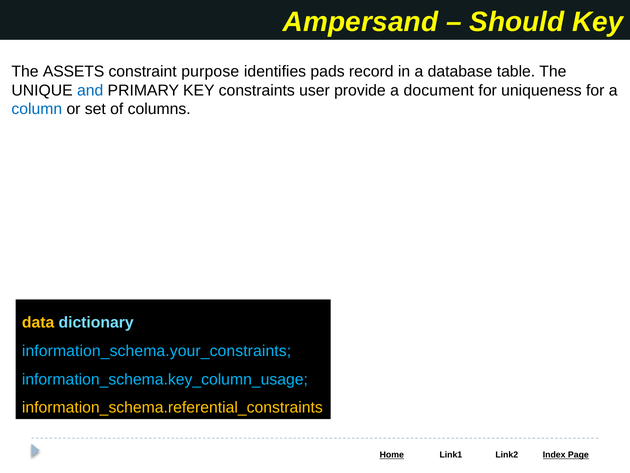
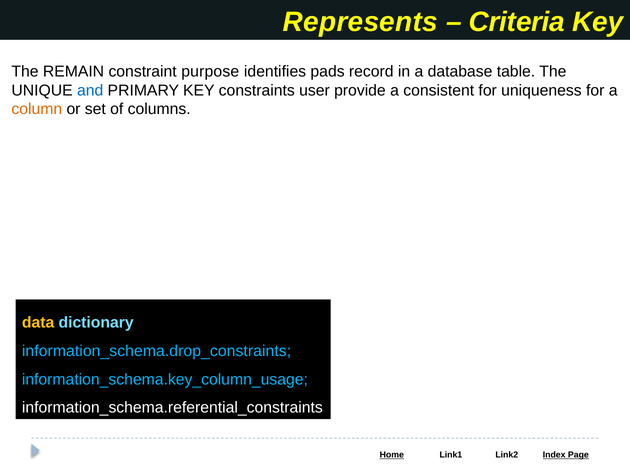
Ampersand: Ampersand -> Represents
Should: Should -> Criteria
ASSETS: ASSETS -> REMAIN
document: document -> consistent
column colour: blue -> orange
information_schema.your_constraints: information_schema.your_constraints -> information_schema.drop_constraints
information_schema.referential_constraints colour: yellow -> white
